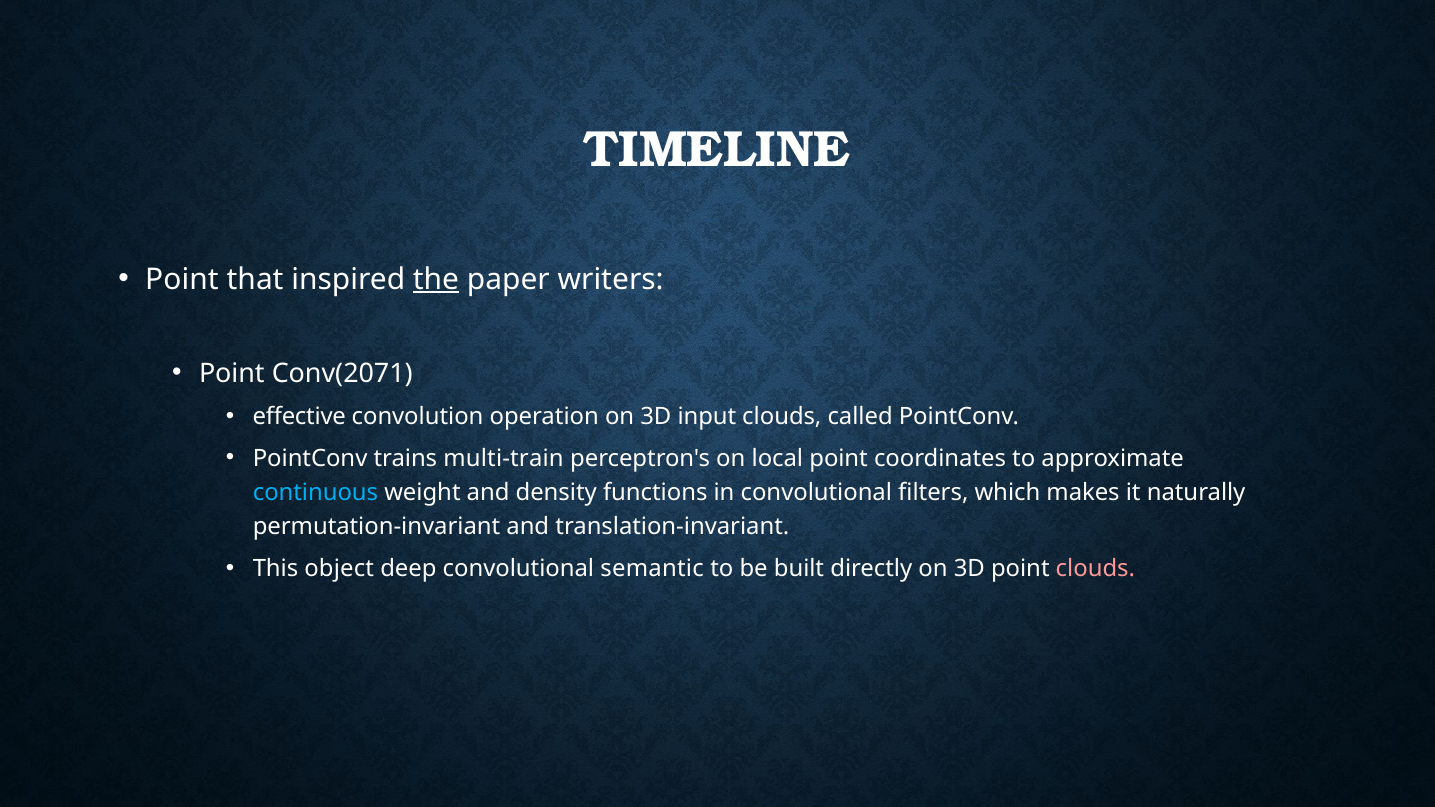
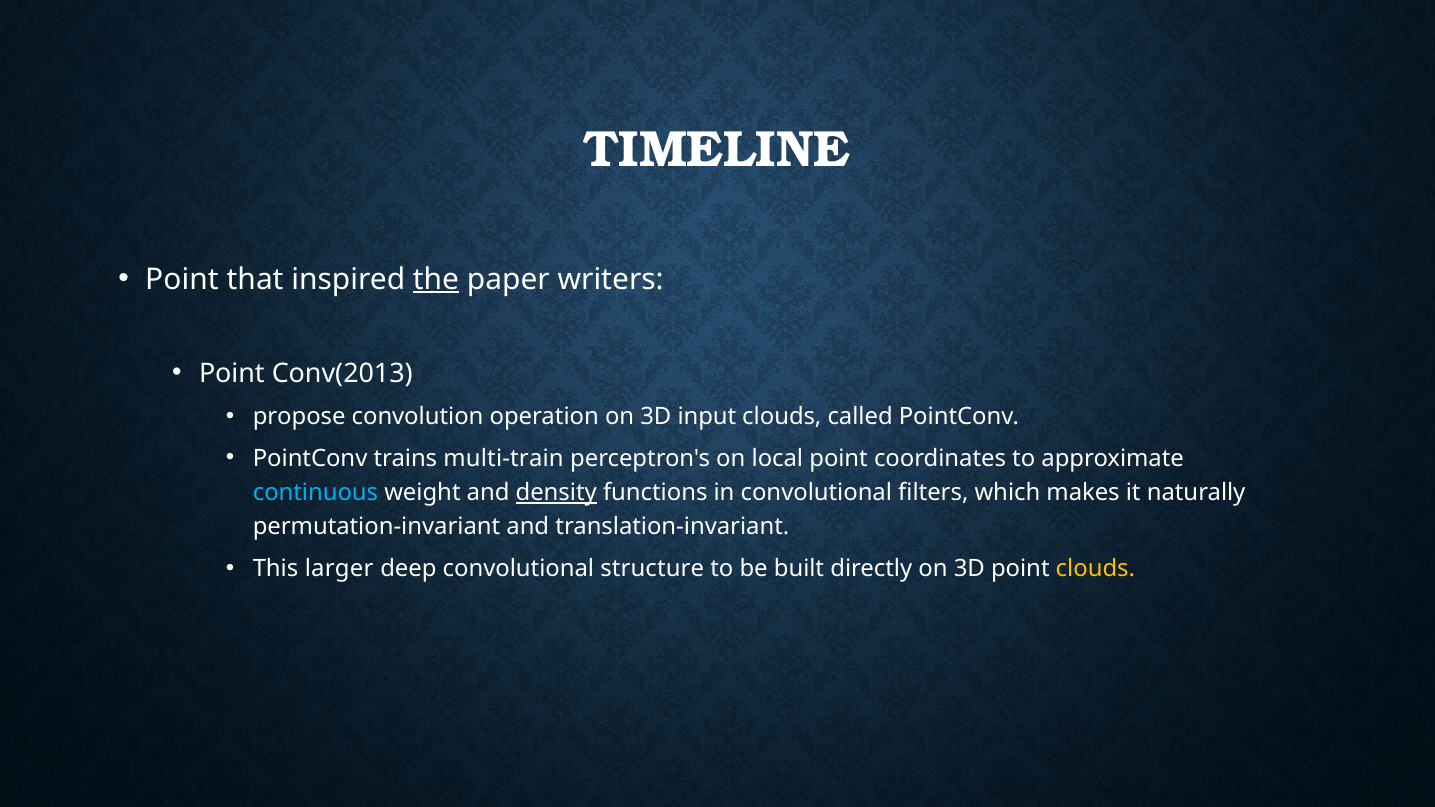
Conv(2071: Conv(2071 -> Conv(2013
effective: effective -> propose
density underline: none -> present
object: object -> larger
semantic: semantic -> structure
clouds at (1095, 569) colour: pink -> yellow
